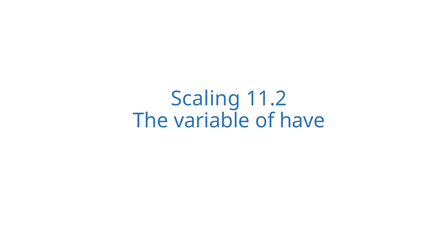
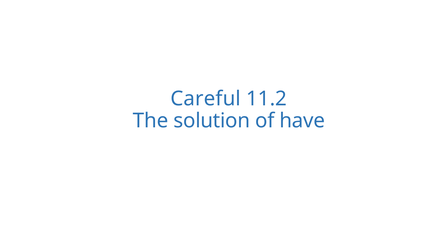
Scaling: Scaling -> Careful
variable: variable -> solution
